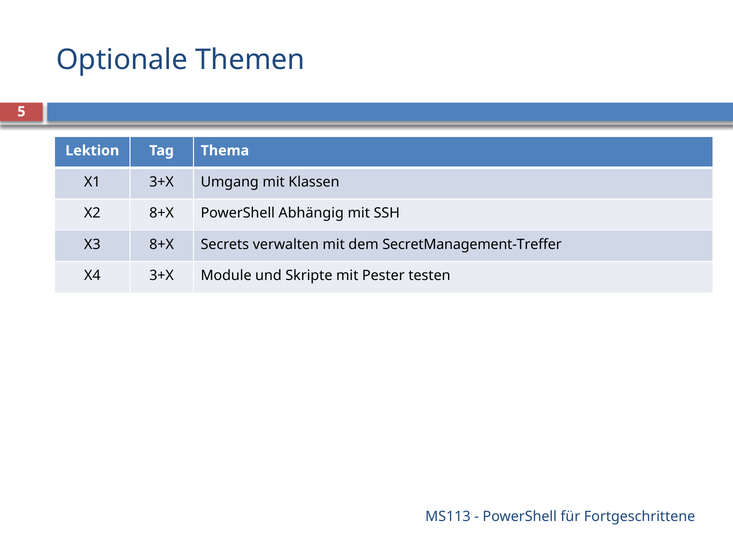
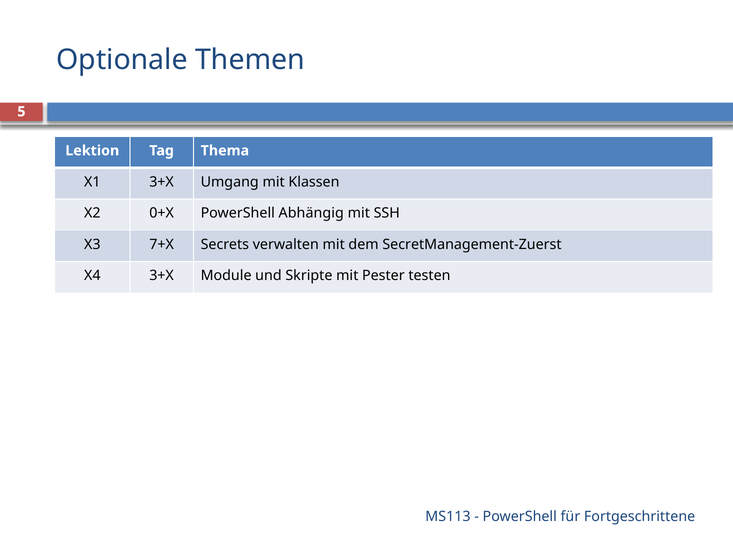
X2 8+X: 8+X -> 0+X
X3 8+X: 8+X -> 7+X
SecretManagement-Treffer: SecretManagement-Treffer -> SecretManagement-Zuerst
